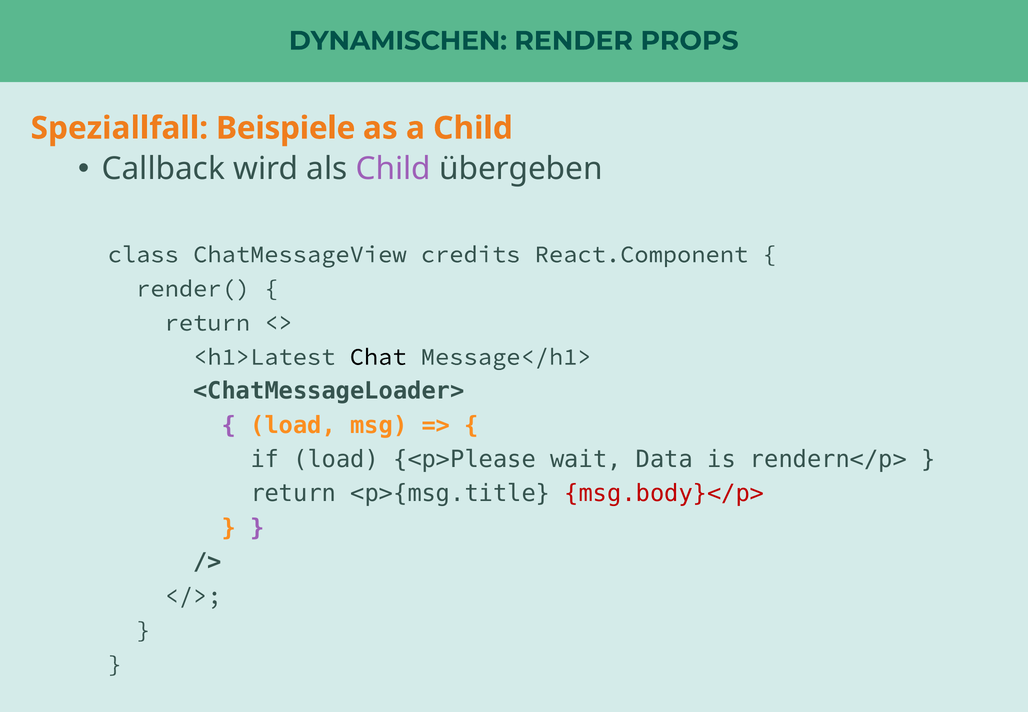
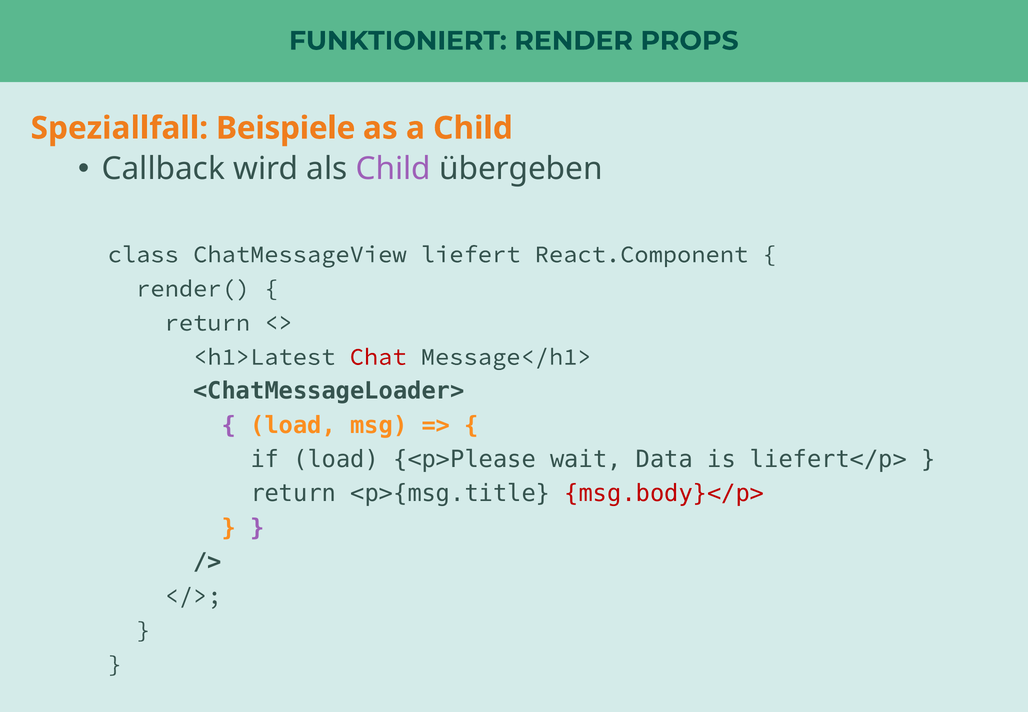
DYNAMISCHEN: DYNAMISCHEN -> FUNKTIONIERT
credits: credits -> liefert
Chat colour: black -> red
rendern</p>: rendern</p> -> liefert</p>
